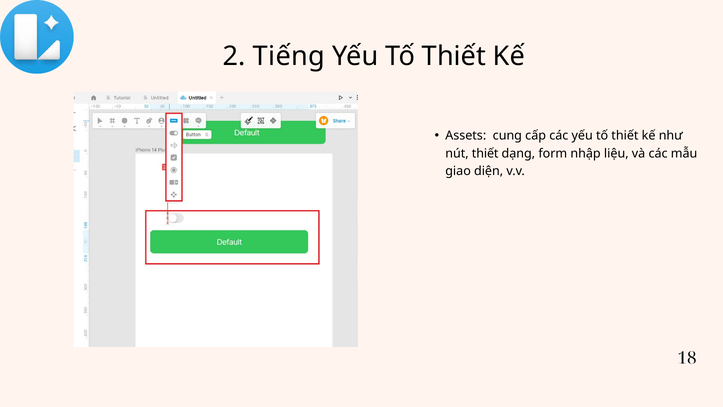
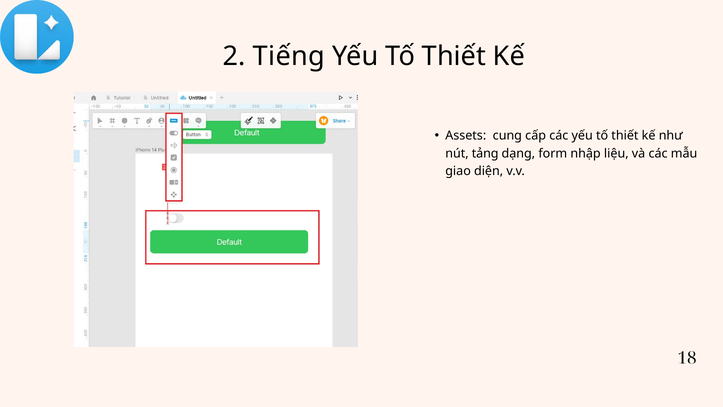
nút thiết: thiết -> tảng
